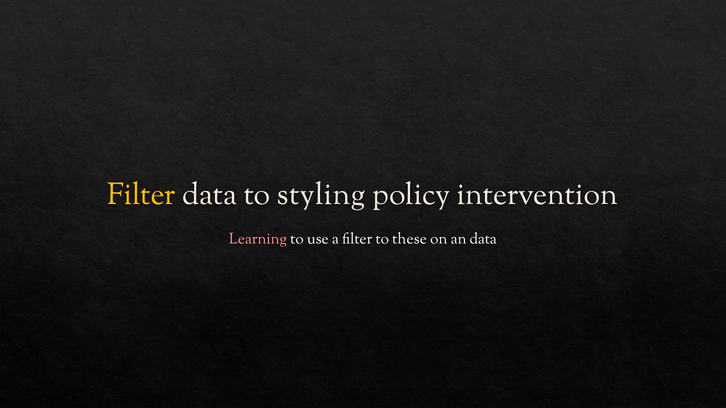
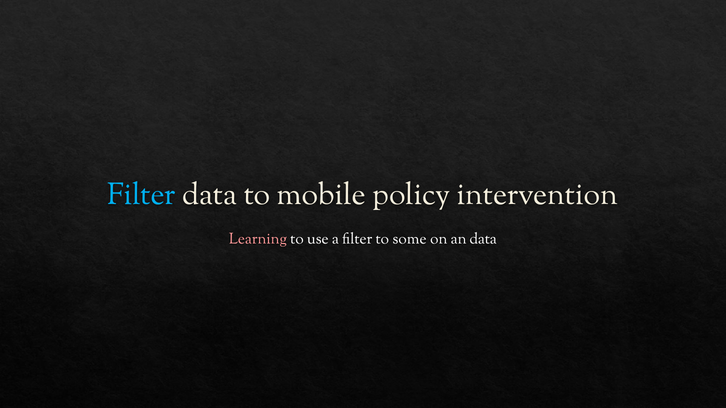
Filter at (141, 195) colour: yellow -> light blue
styling: styling -> mobile
these: these -> some
